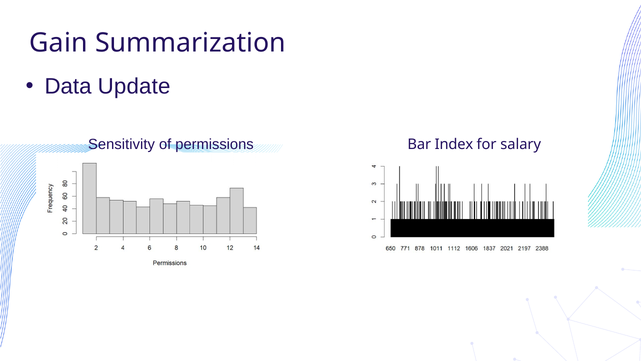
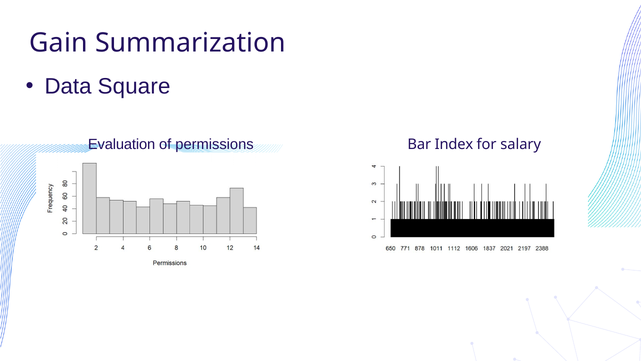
Update: Update -> Square
Sensitivity: Sensitivity -> Evaluation
